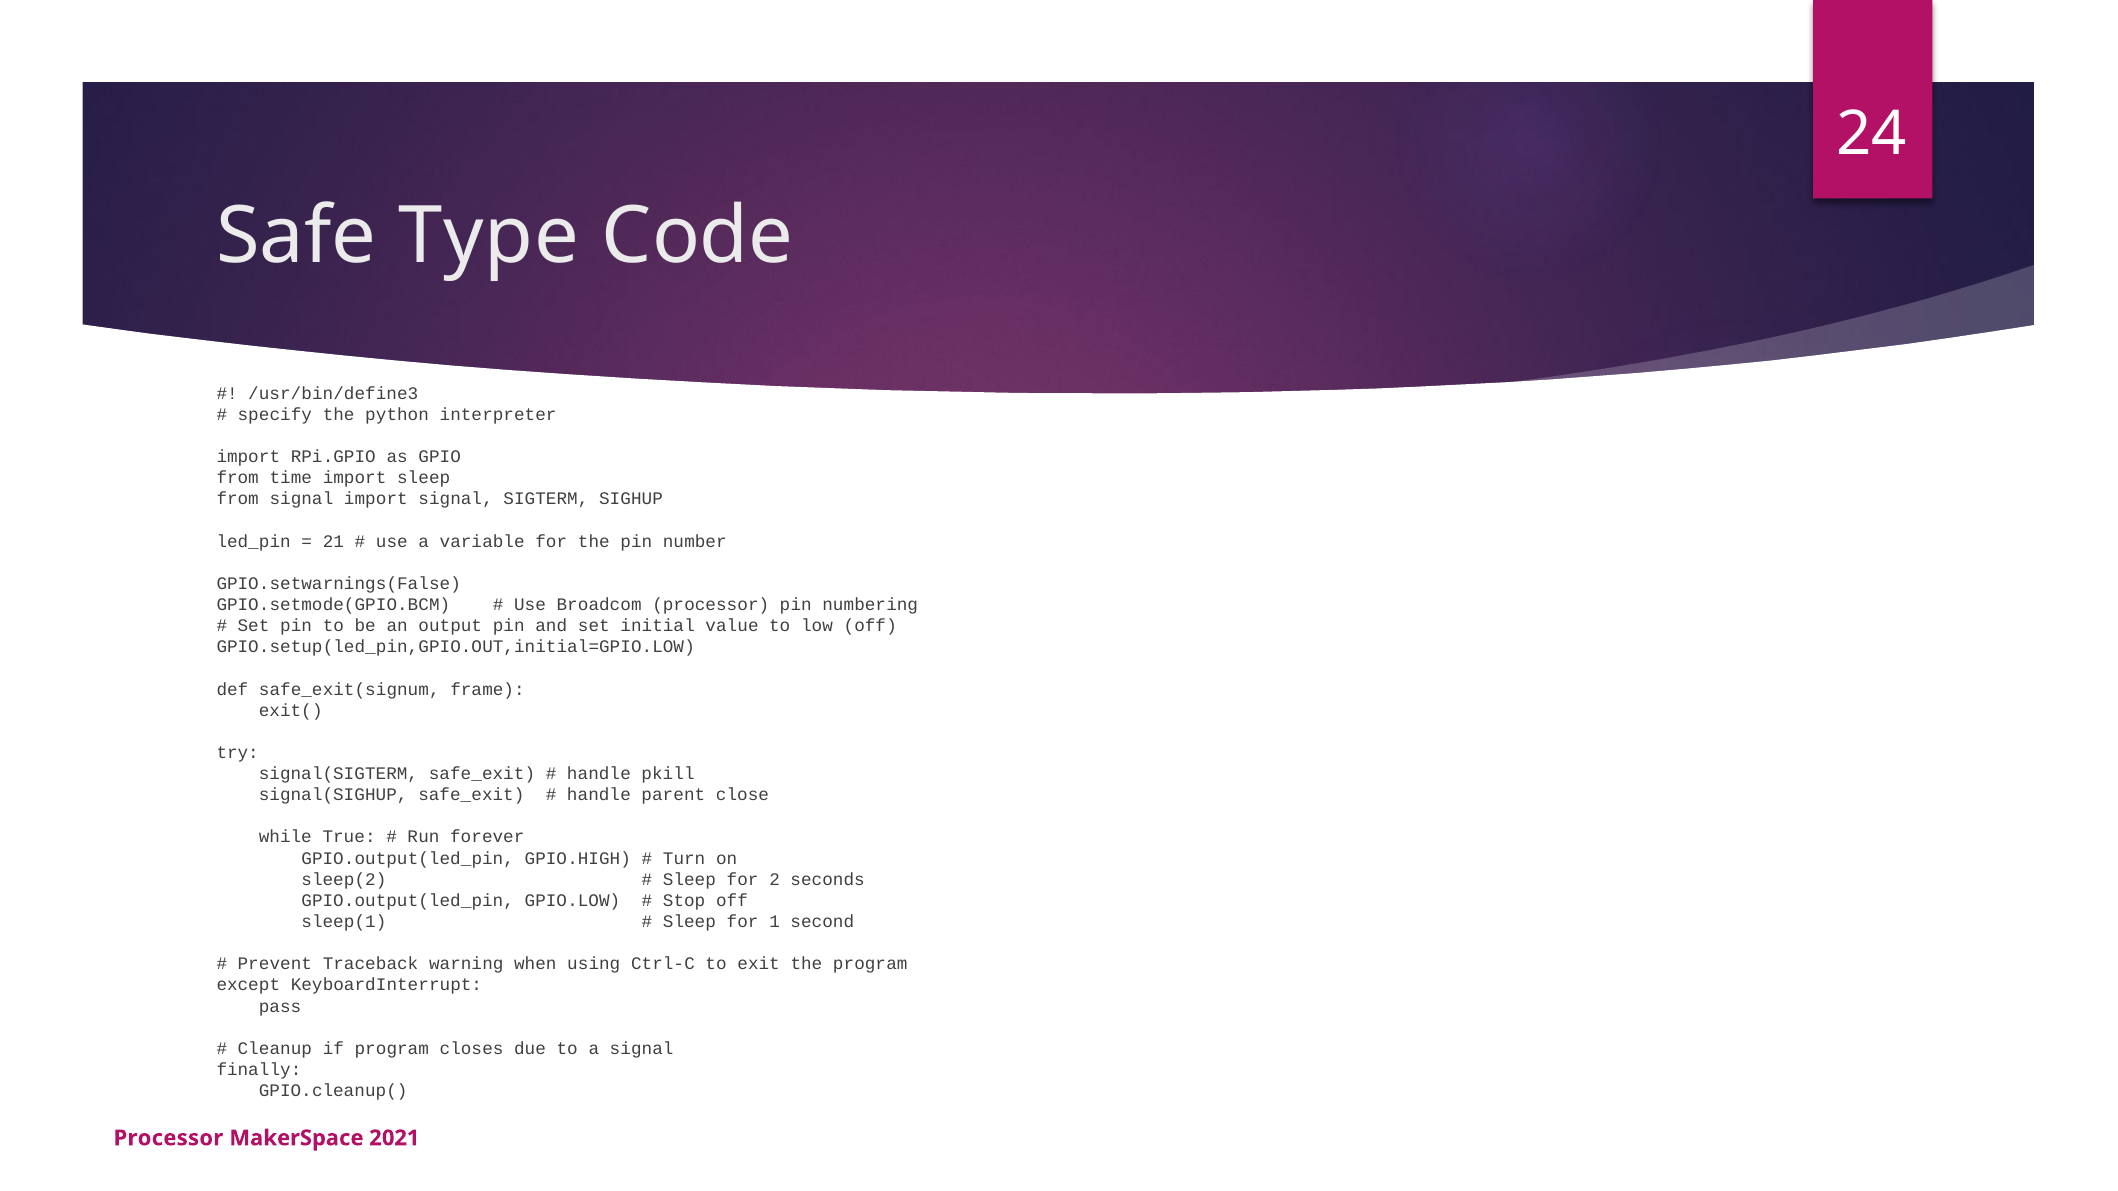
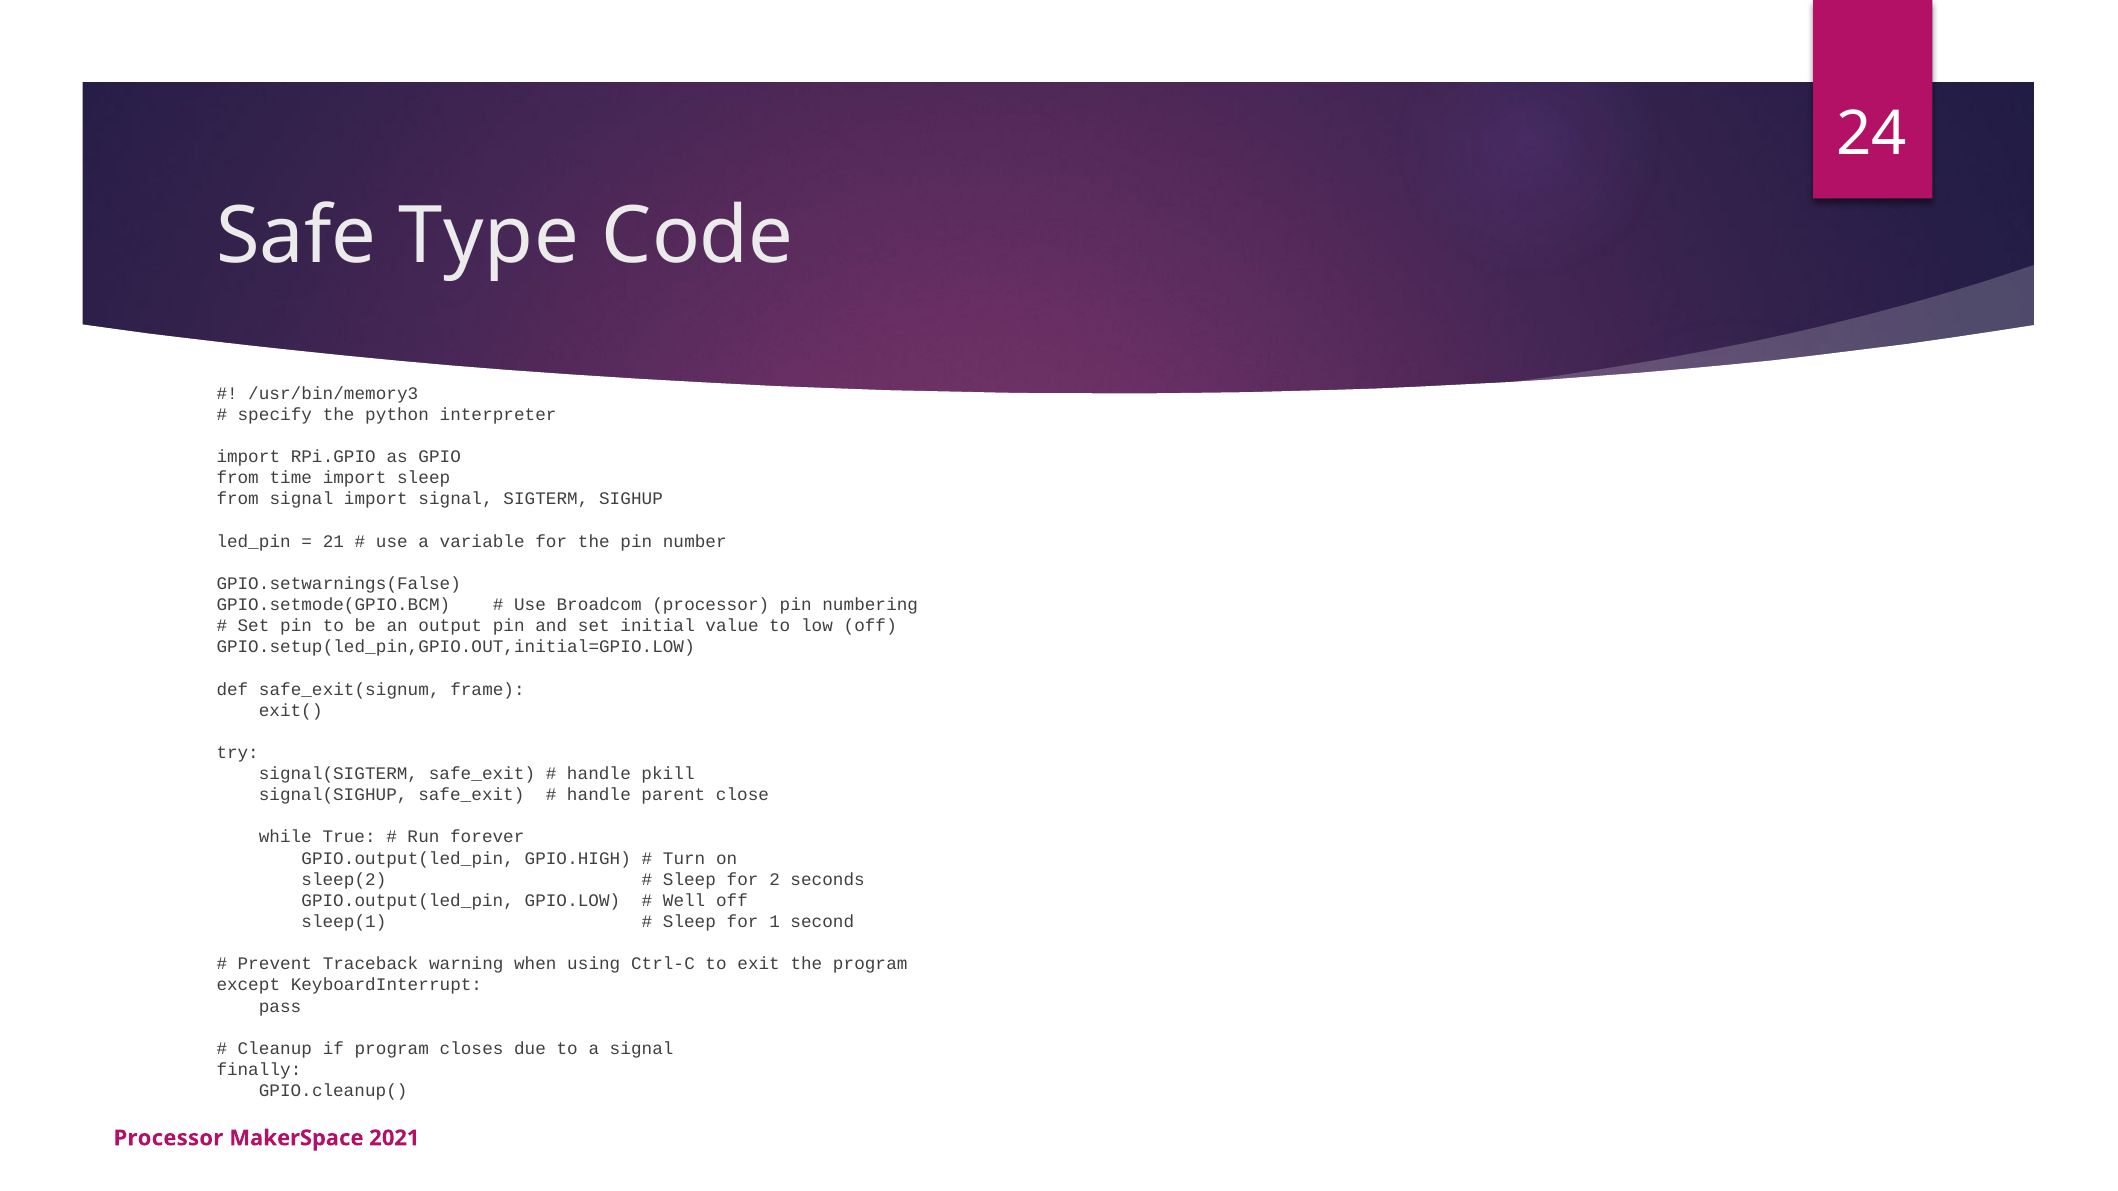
/usr/bin/define3: /usr/bin/define3 -> /usr/bin/memory3
Stop: Stop -> Well
